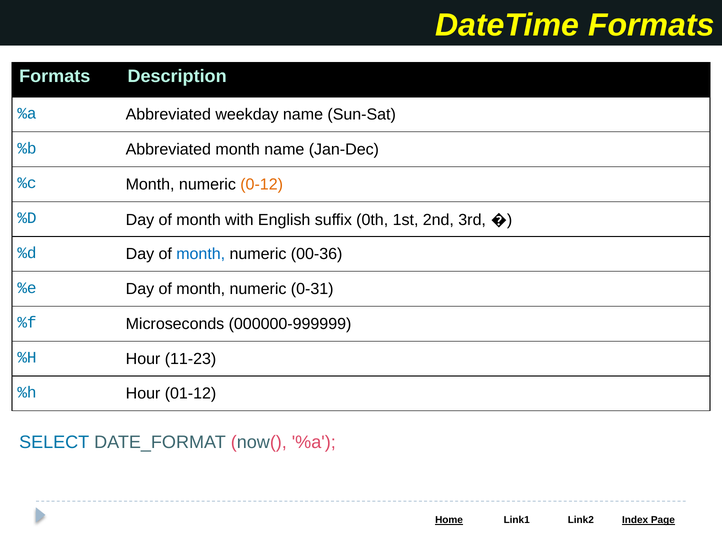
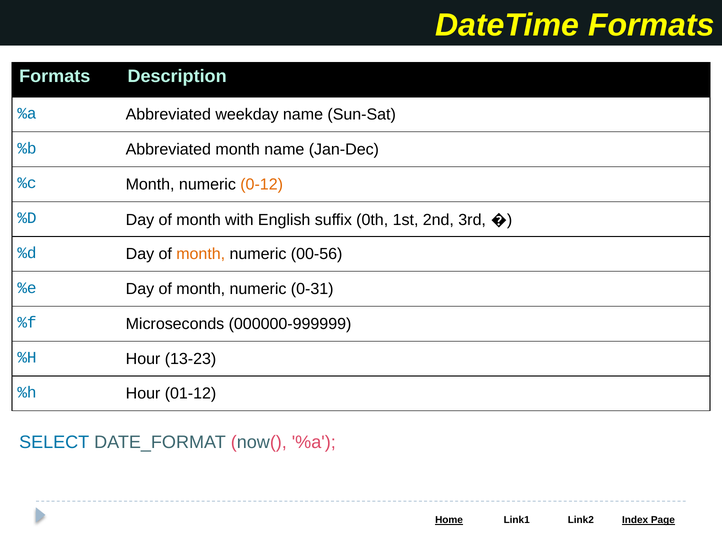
month at (201, 254) colour: blue -> orange
00-36: 00-36 -> 00-56
11-23: 11-23 -> 13-23
